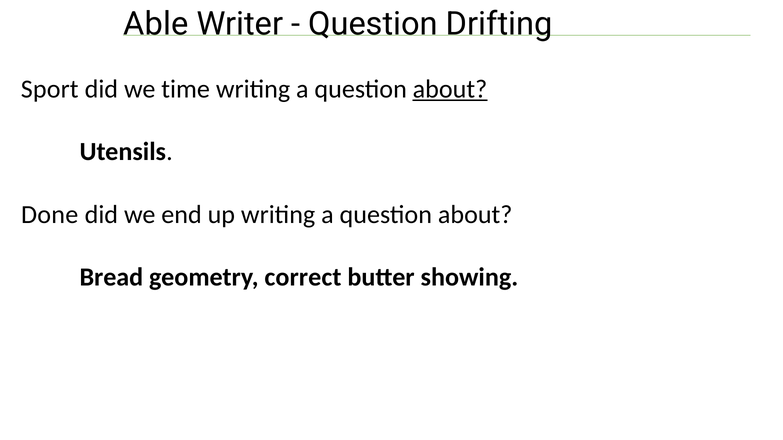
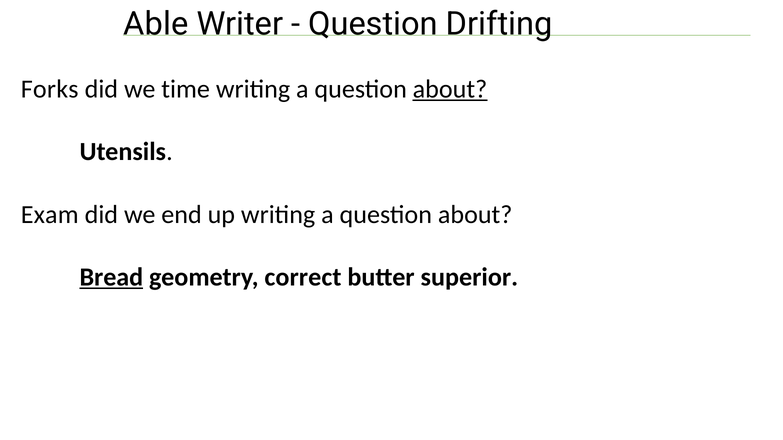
Sport: Sport -> Forks
Done: Done -> Exam
Bread underline: none -> present
showing: showing -> superior
